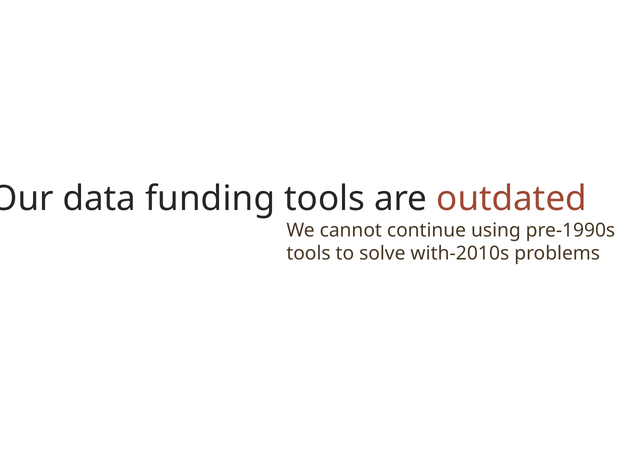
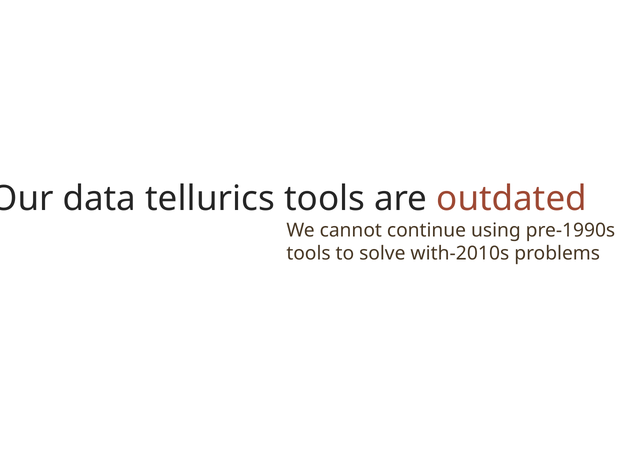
funding: funding -> tellurics
